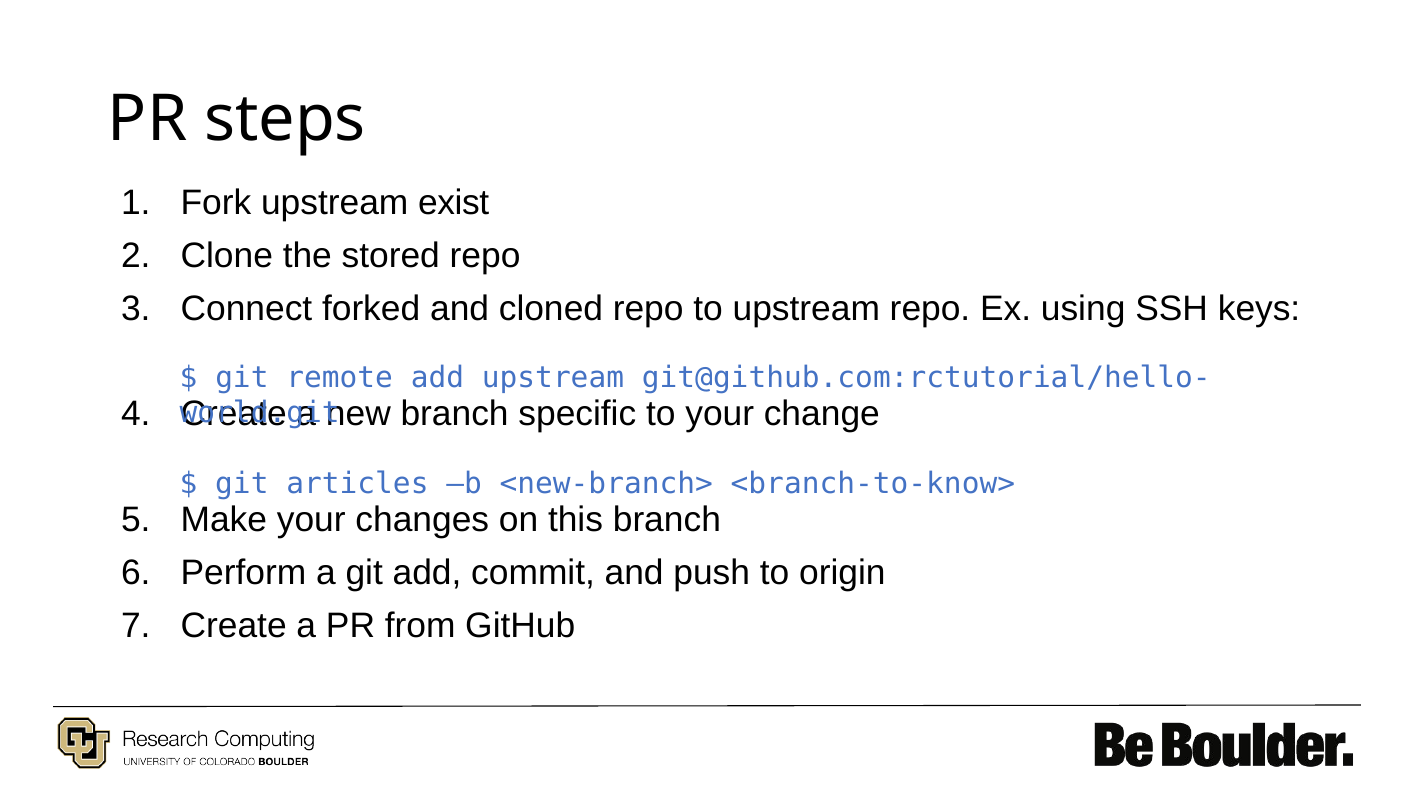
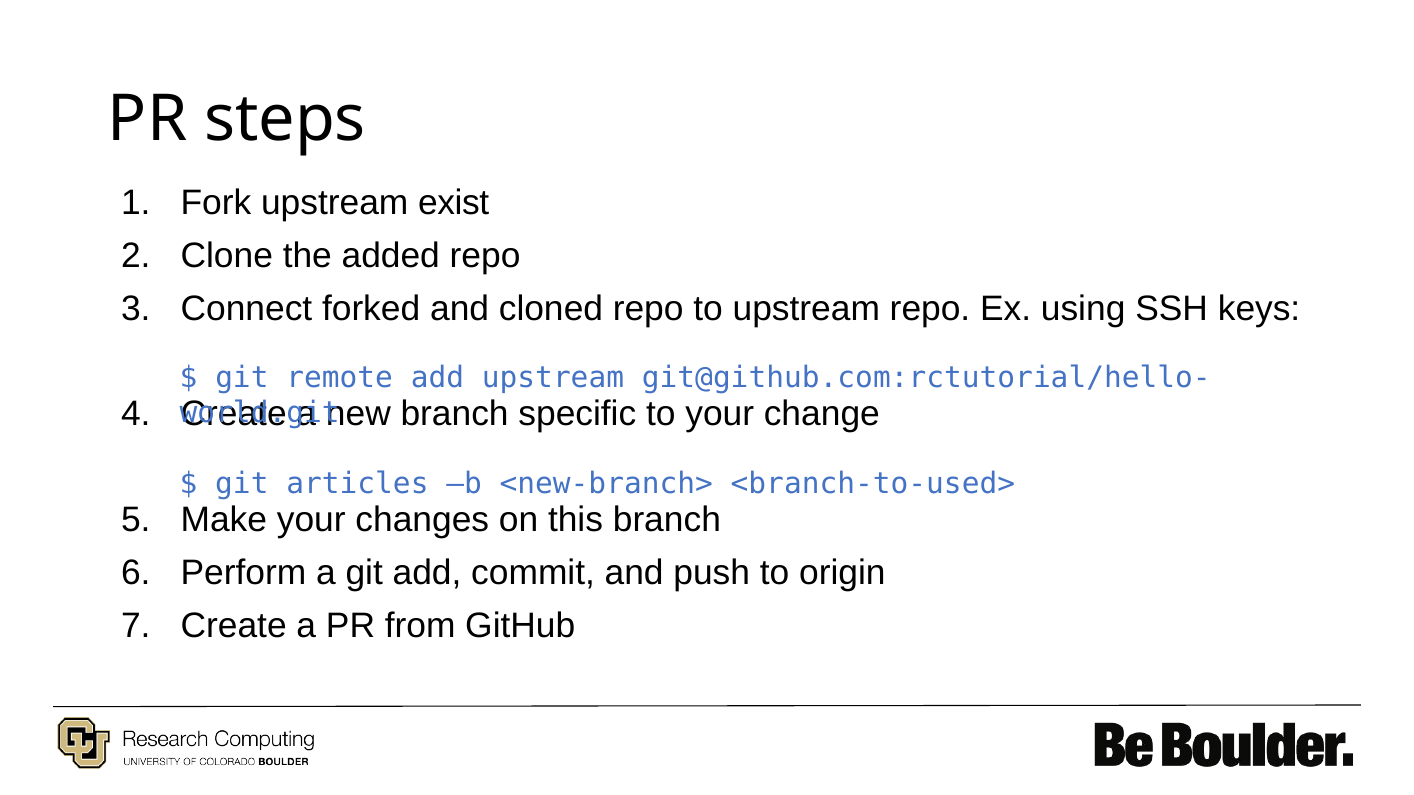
stored: stored -> added
<branch-to-know>: <branch-to-know> -> <branch-to-used>
